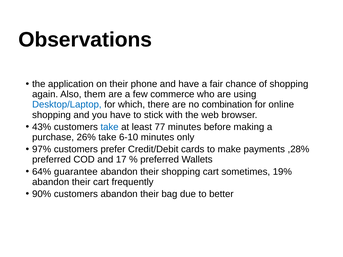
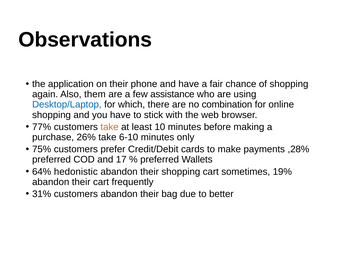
commerce: commerce -> assistance
43%: 43% -> 77%
take at (110, 127) colour: blue -> orange
77: 77 -> 10
97%: 97% -> 75%
guarantee: guarantee -> hedonistic
90%: 90% -> 31%
